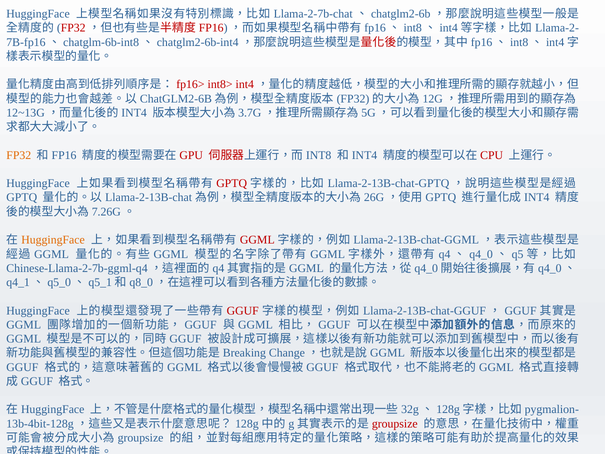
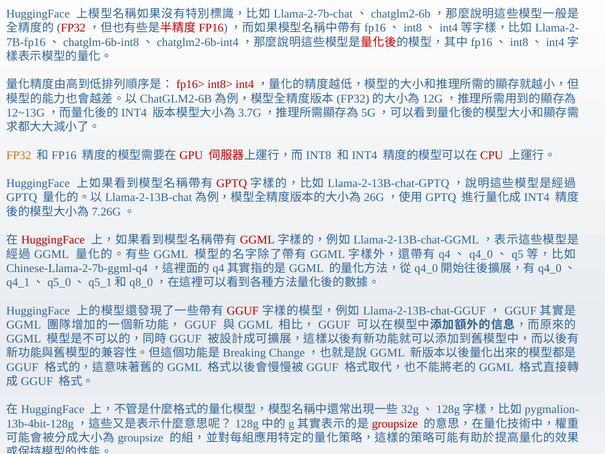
HuggingFace at (53, 240) colour: orange -> red
